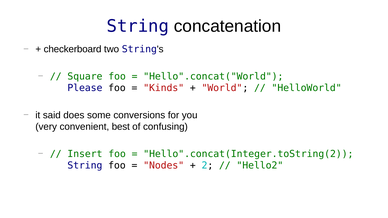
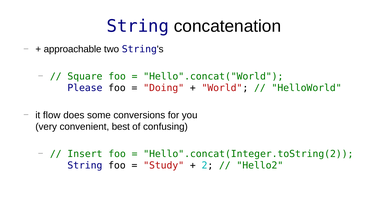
checkerboard: checkerboard -> approachable
Kinds: Kinds -> Doing
said: said -> flow
Nodes: Nodes -> Study
